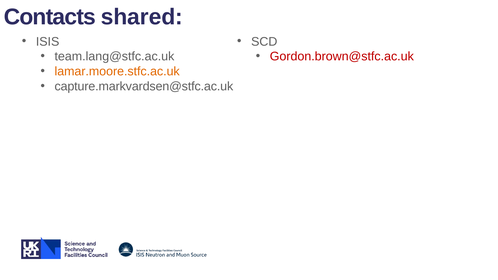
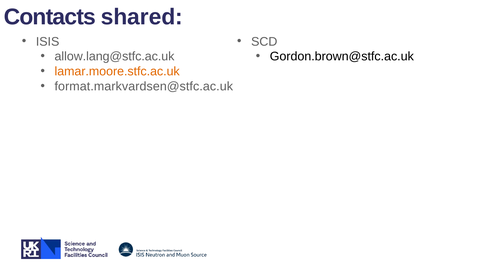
team.lang@stfc.ac.uk: team.lang@stfc.ac.uk -> allow.lang@stfc.ac.uk
Gordon.brown@stfc.ac.uk colour: red -> black
capture.markvardsen@stfc.ac.uk: capture.markvardsen@stfc.ac.uk -> format.markvardsen@stfc.ac.uk
